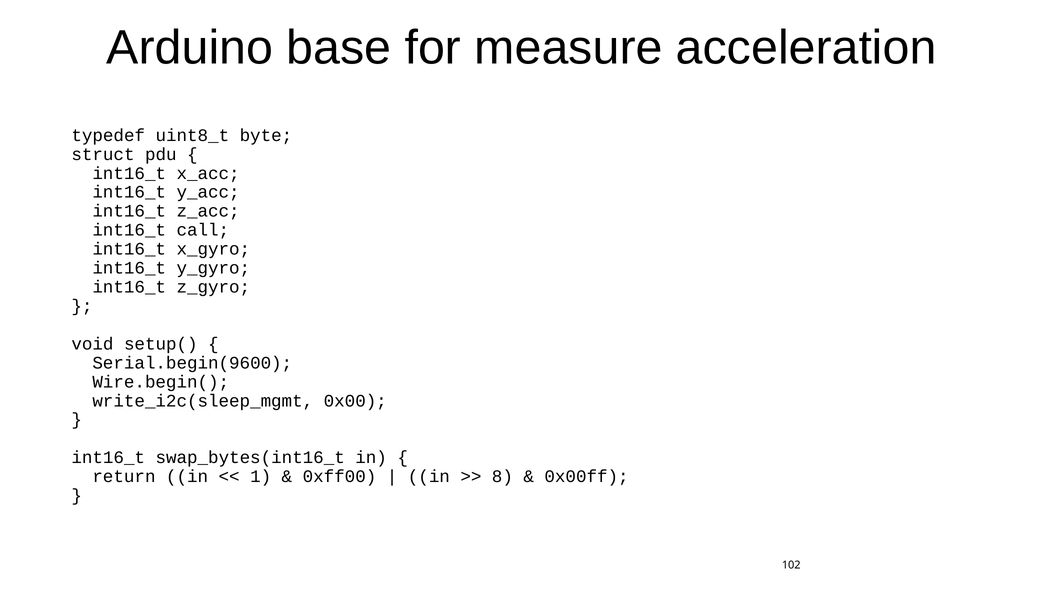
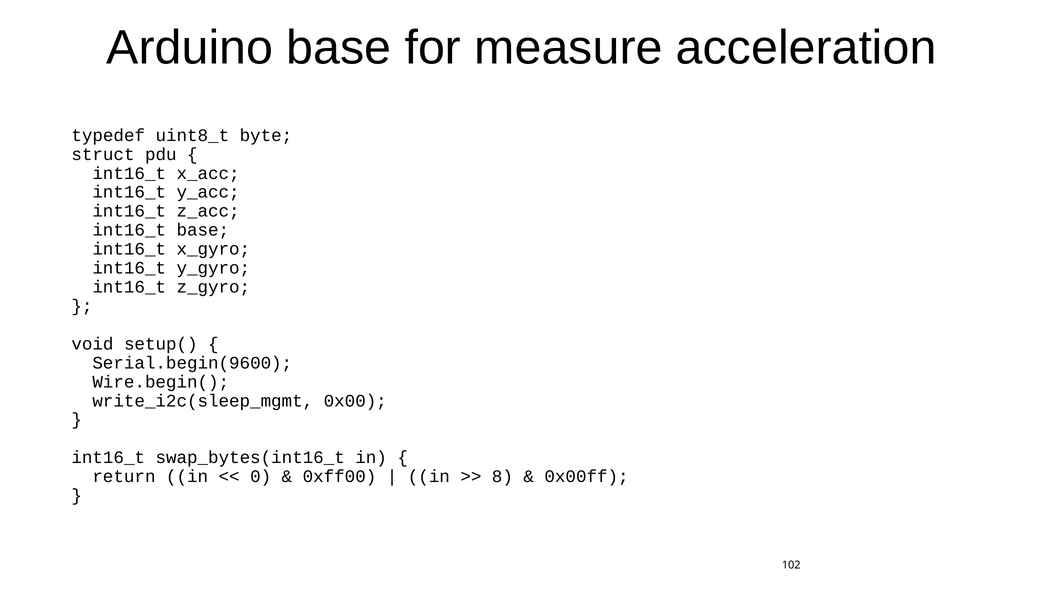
int16_t call: call -> base
1: 1 -> 0
